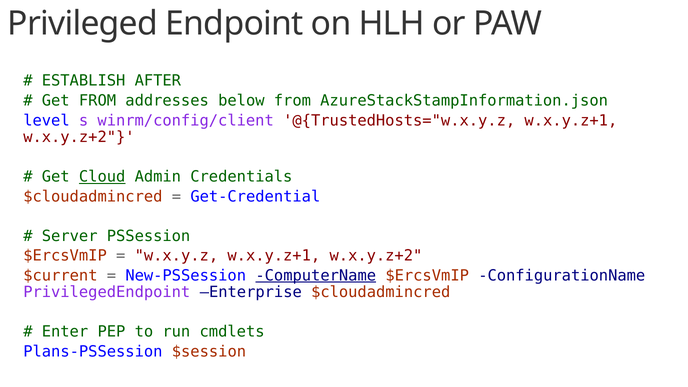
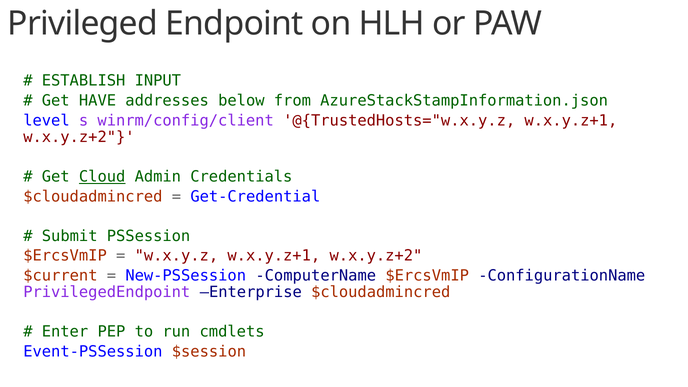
AFTER: AFTER -> INPUT
Get FROM: FROM -> HAVE
Server: Server -> Submit
ComputerName underline: present -> none
Plans-PSSession: Plans-PSSession -> Event-PSSession
